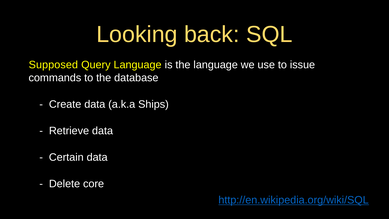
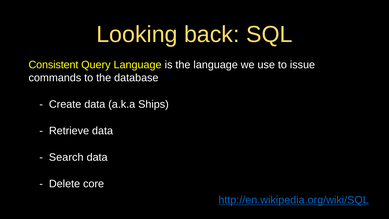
Supposed: Supposed -> Consistent
Certain: Certain -> Search
